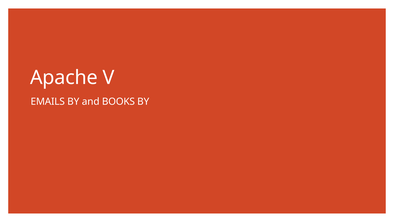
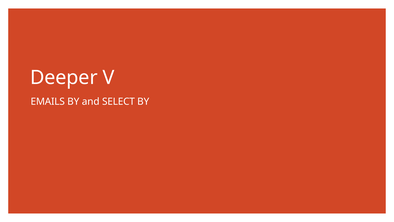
Apache: Apache -> Deeper
BOOKS: BOOKS -> SELECT
